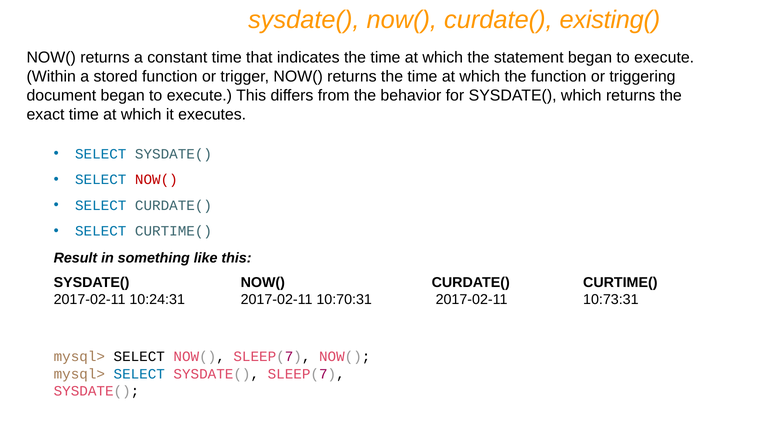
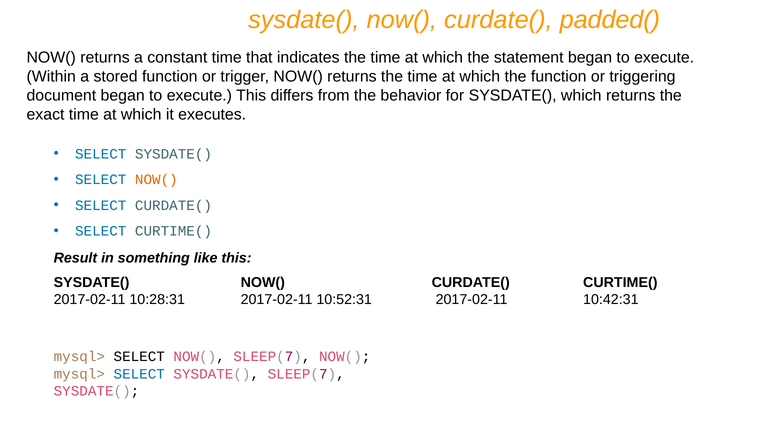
existing(: existing( -> padded(
NOW( at (156, 180) colour: red -> orange
10:24:31: 10:24:31 -> 10:28:31
10:70:31: 10:70:31 -> 10:52:31
10:73:31: 10:73:31 -> 10:42:31
